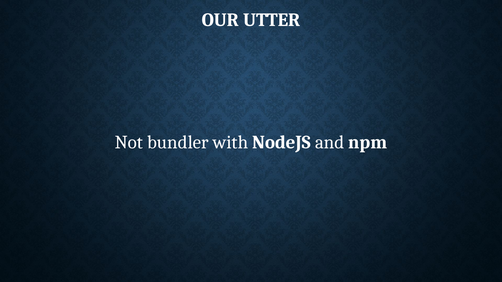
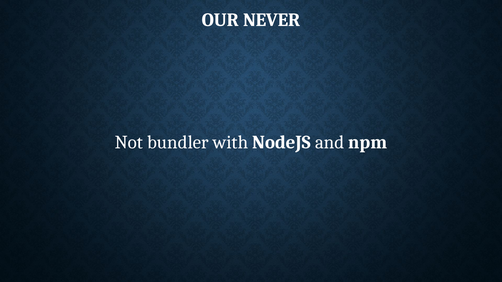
UTTER: UTTER -> NEVER
